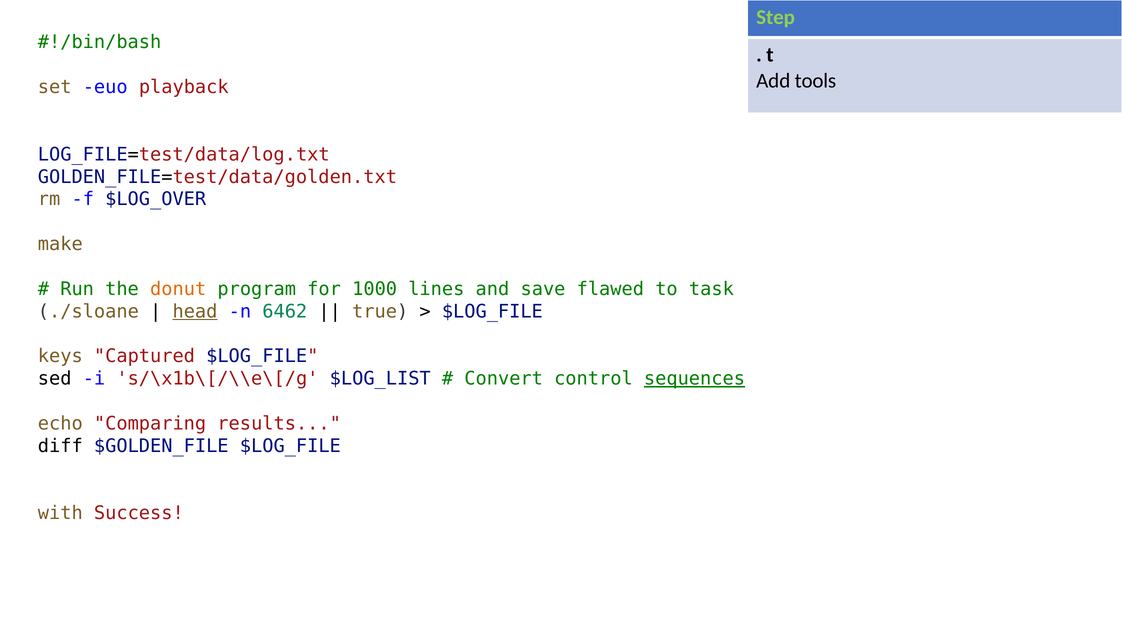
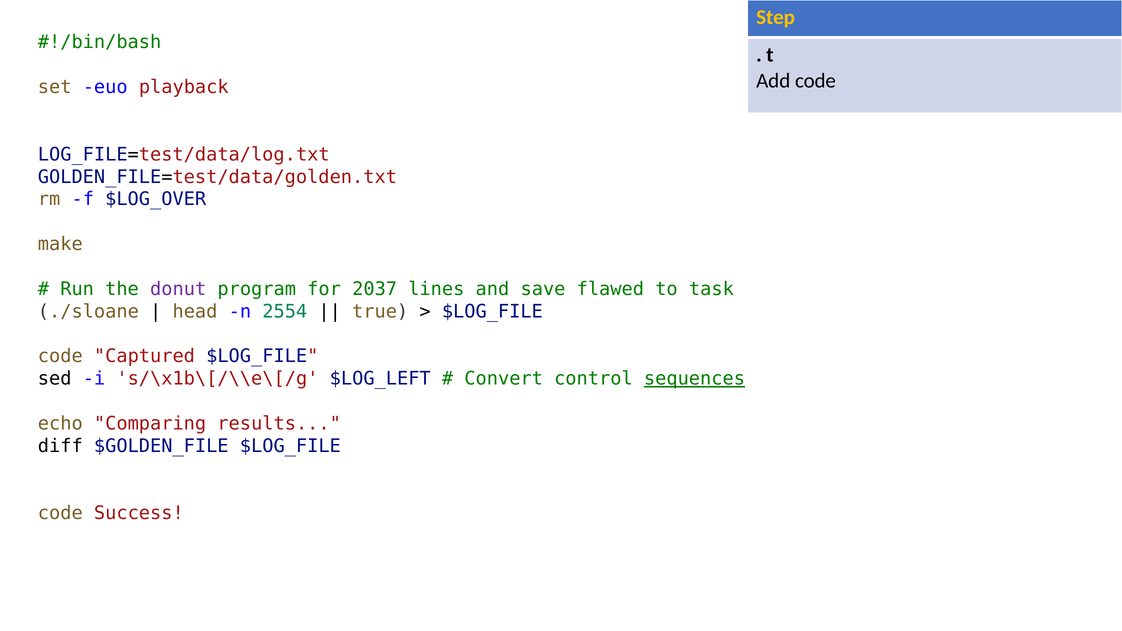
Step colour: light green -> yellow
Add tools: tools -> code
donut colour: orange -> purple
1000: 1000 -> 2037
head underline: present -> none
6462: 6462 -> 2554
keys at (60, 356): keys -> code
$LOG_LIST: $LOG_LIST -> $LOG_LEFT
with at (60, 513): with -> code
